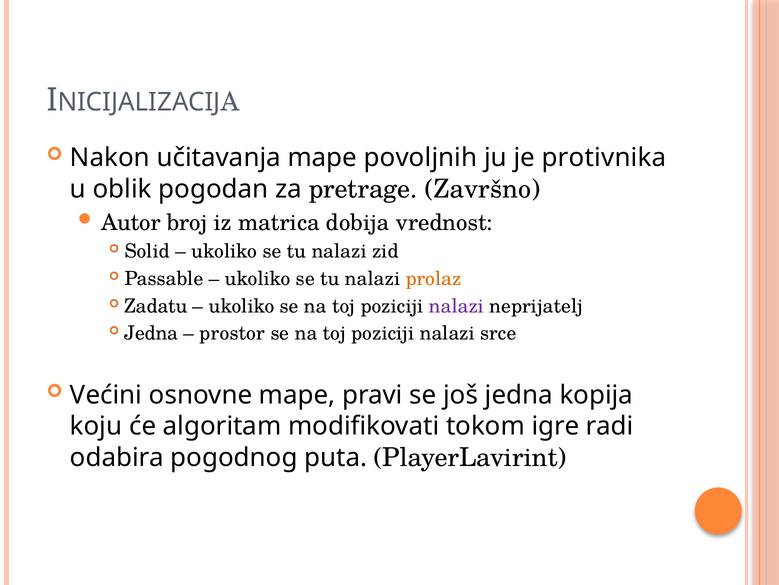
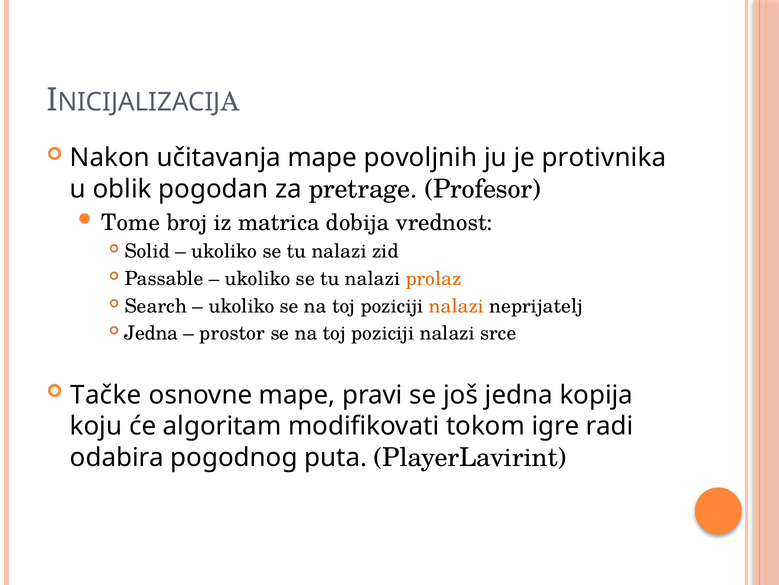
Završno: Završno -> Profesor
Autor: Autor -> Tome
Zadatu: Zadatu -> Search
nalazi at (456, 306) colour: purple -> orange
Većini: Većini -> Tačke
